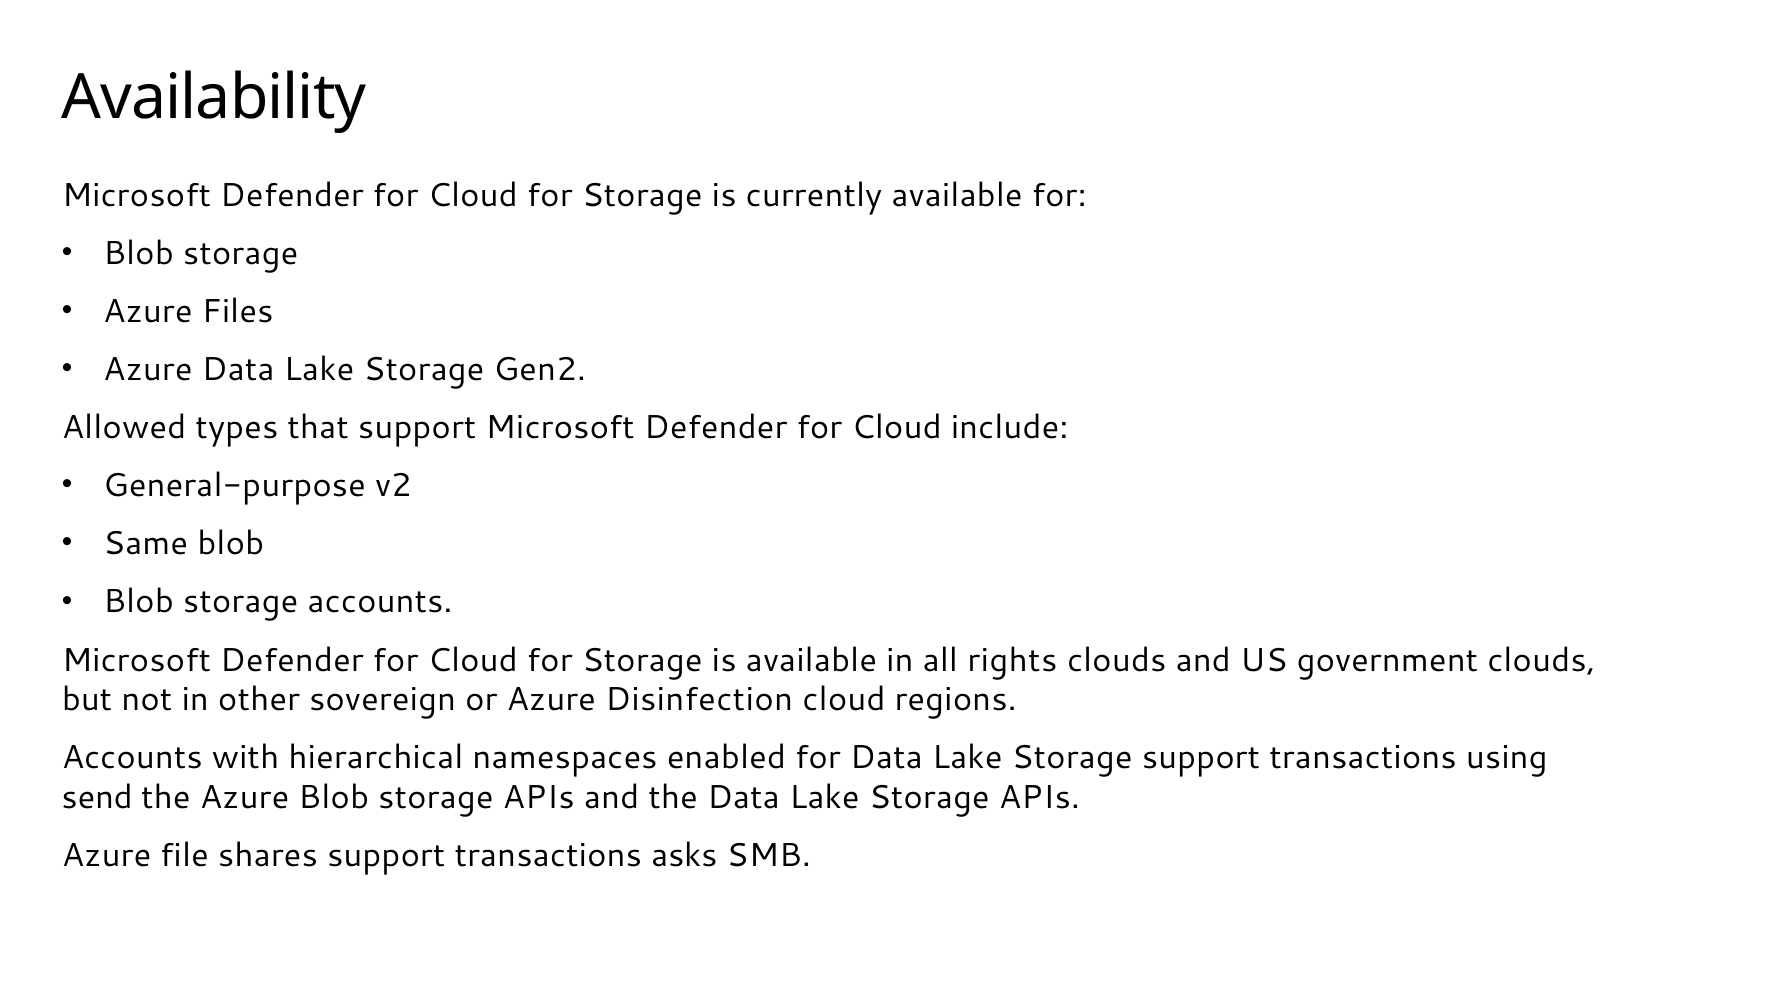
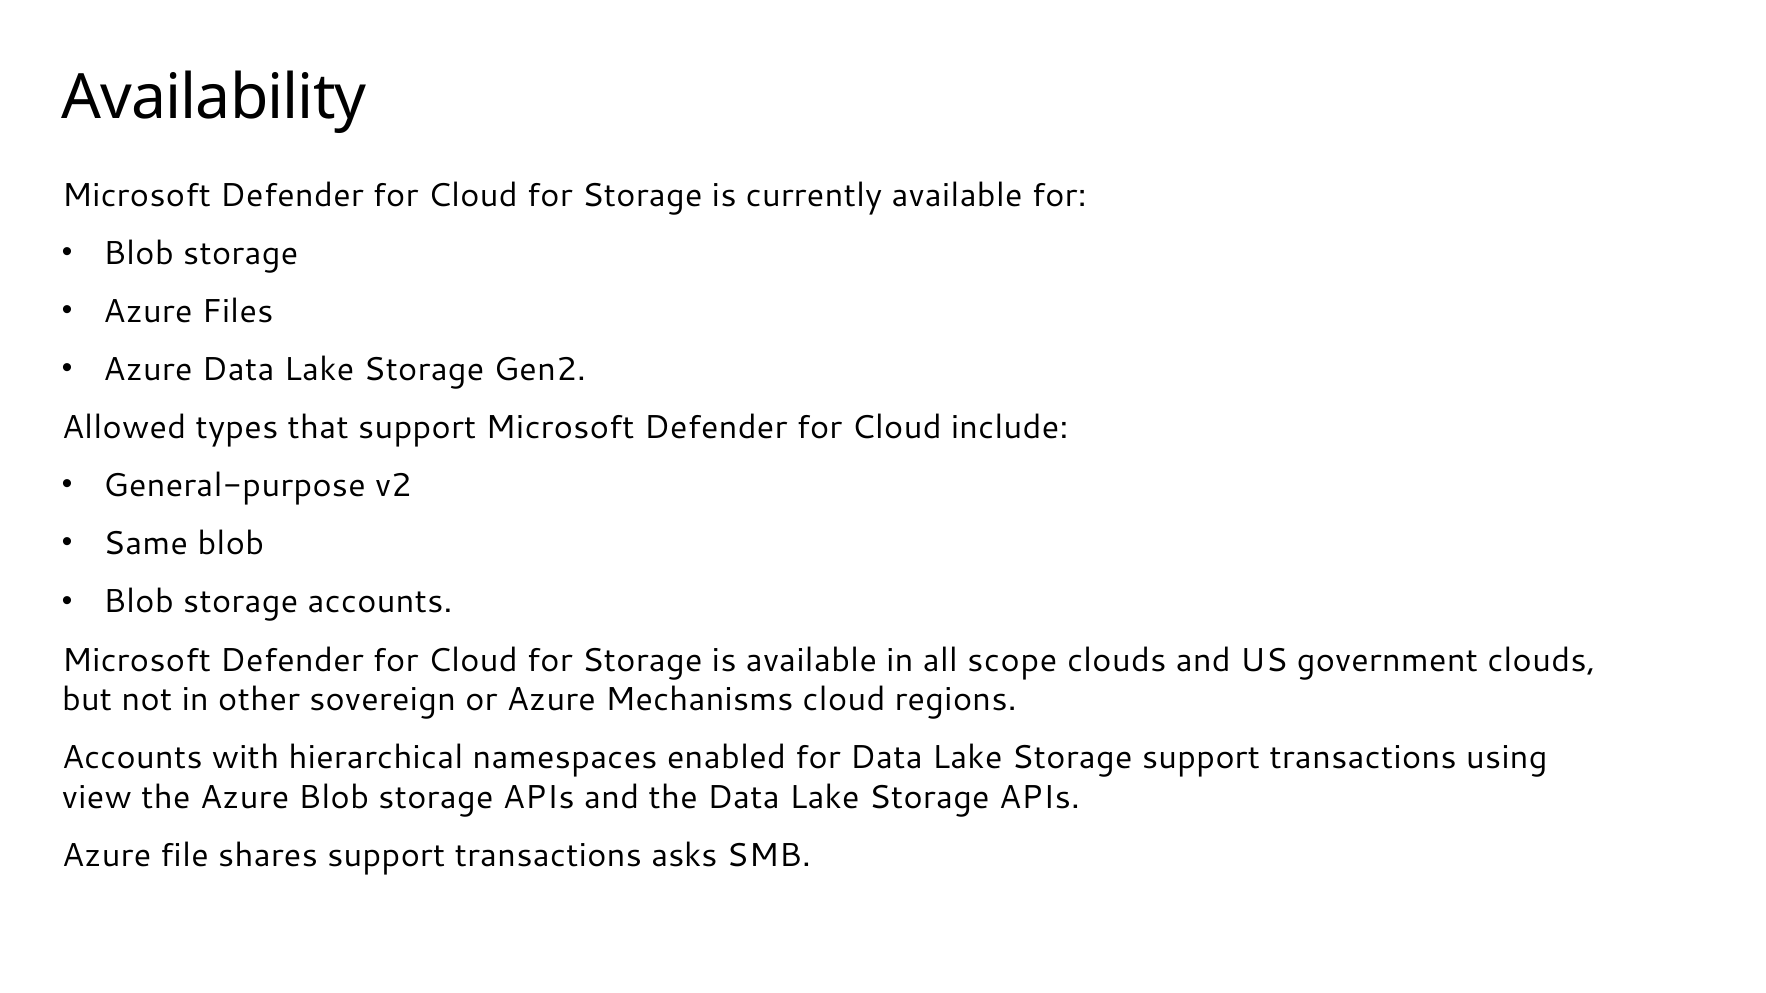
rights: rights -> scope
Disinfection: Disinfection -> Mechanisms
send: send -> view
